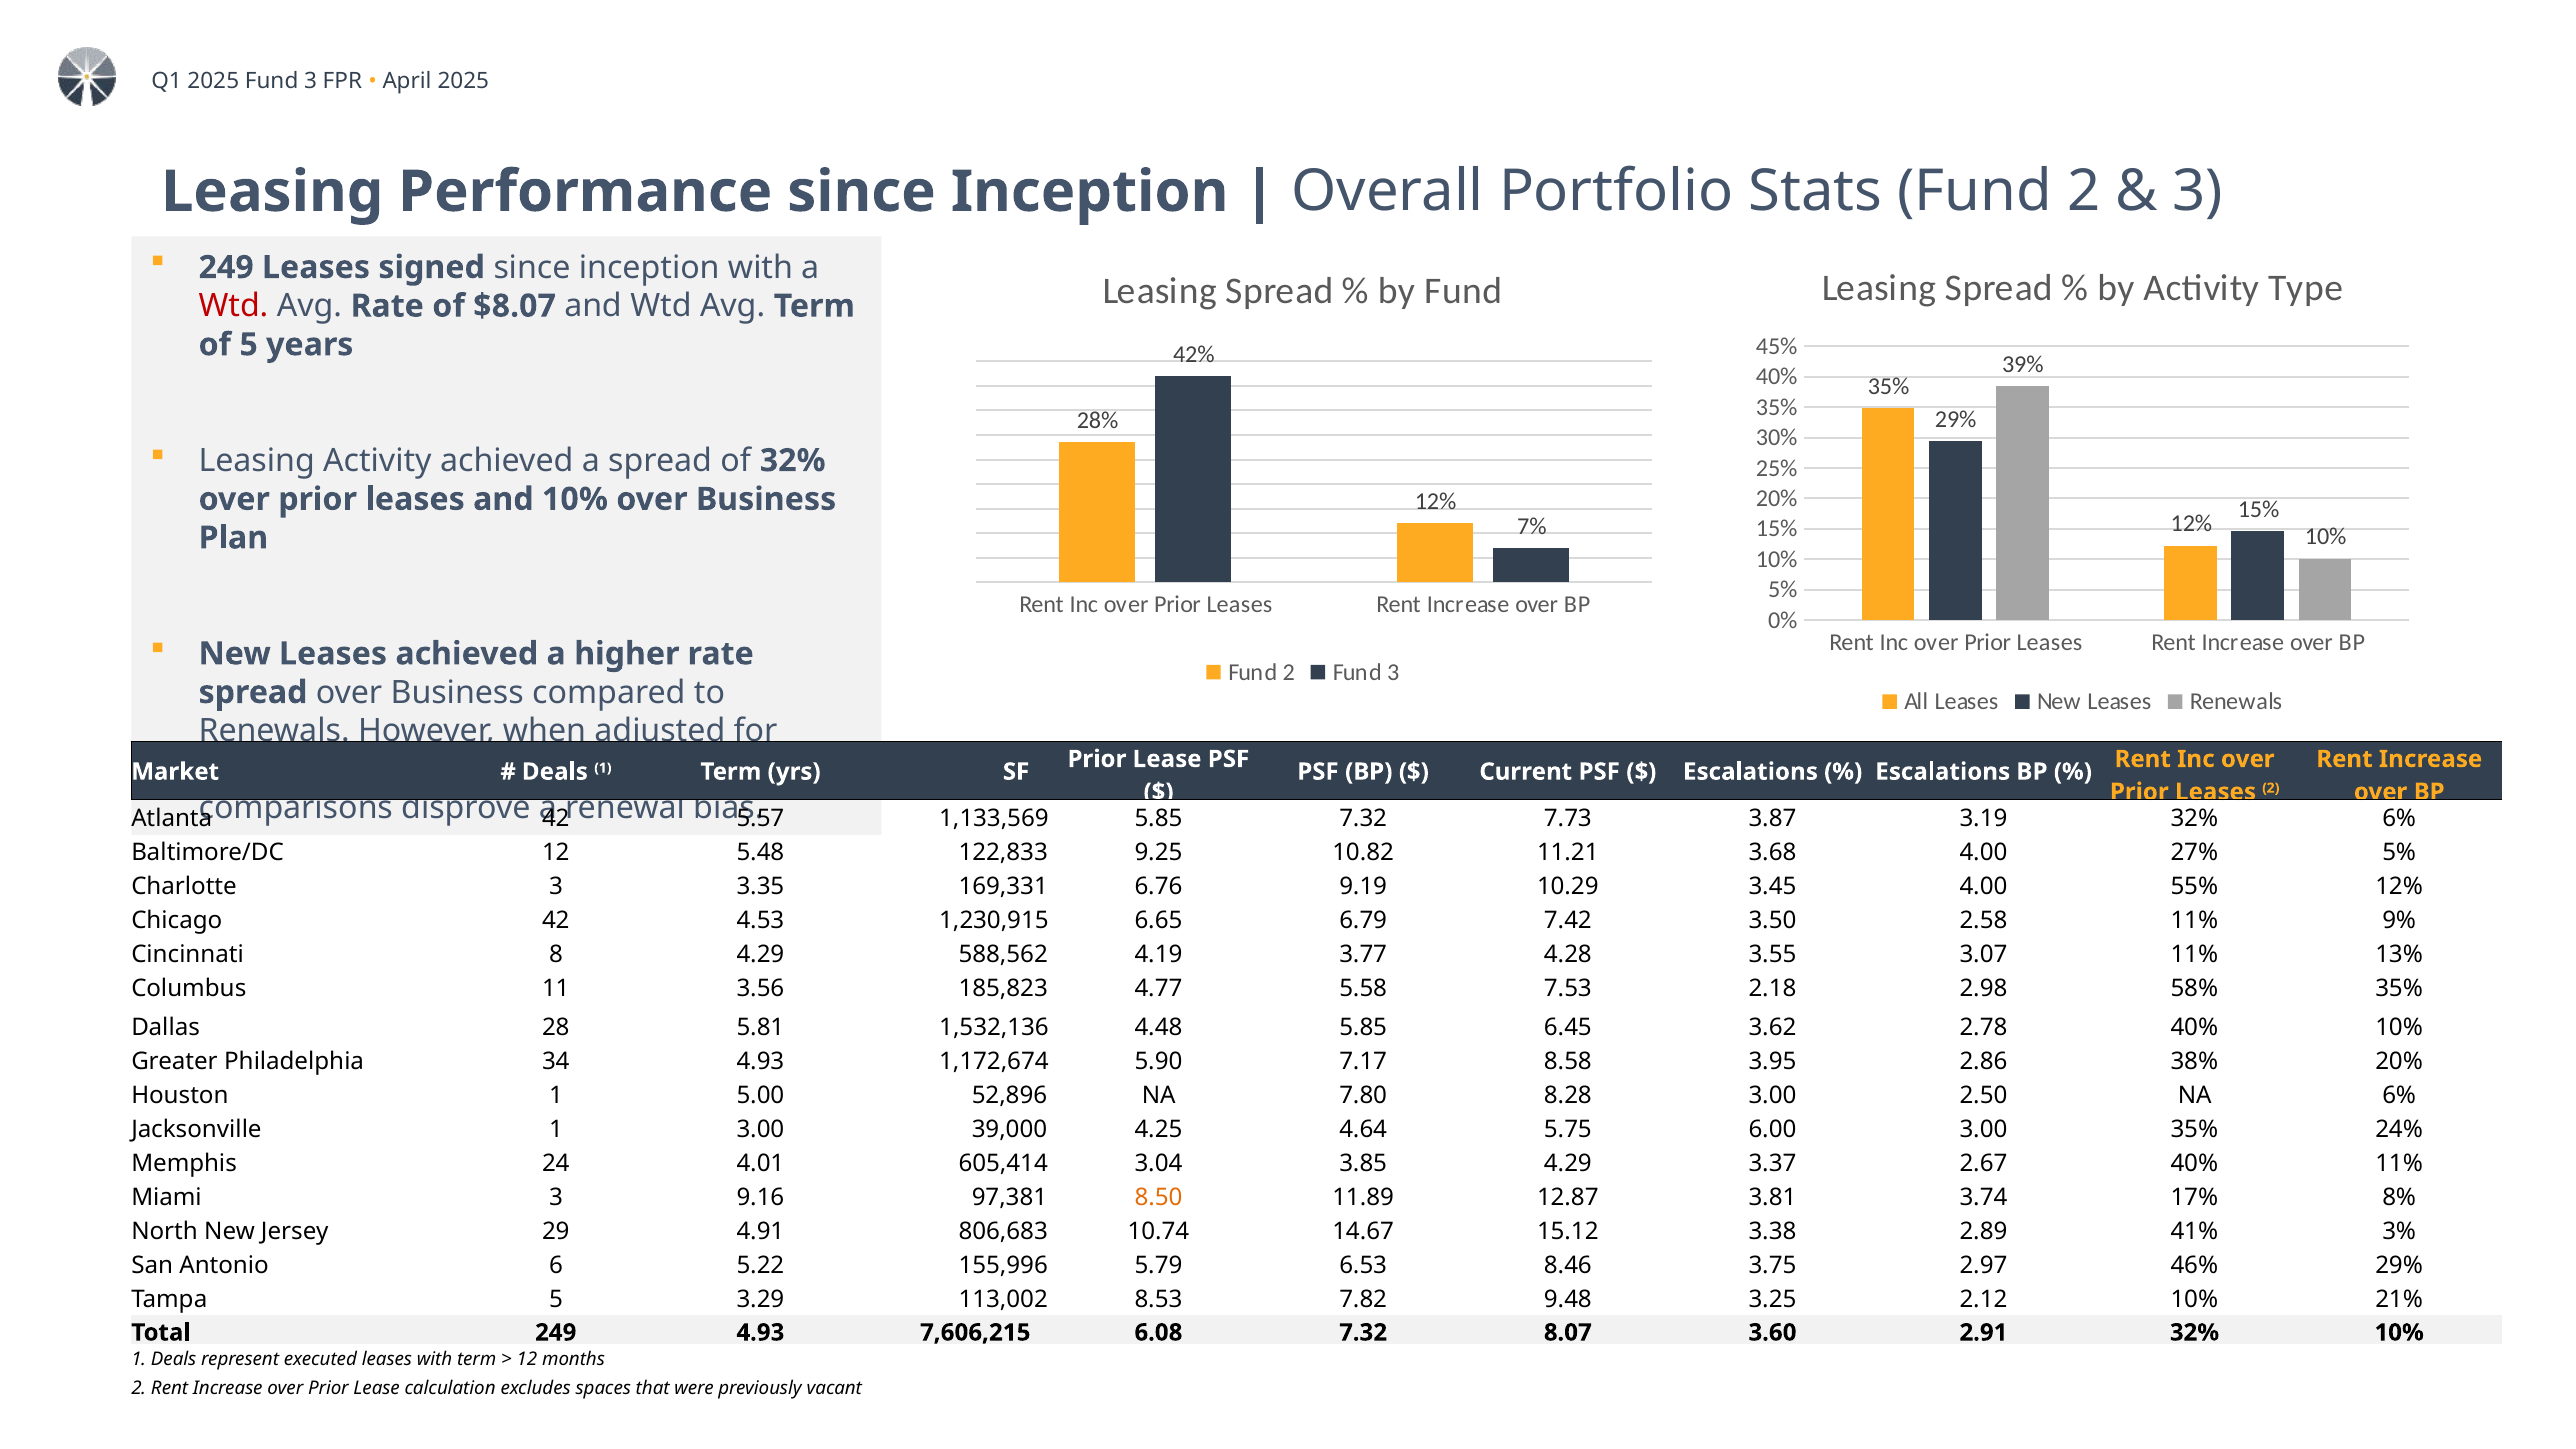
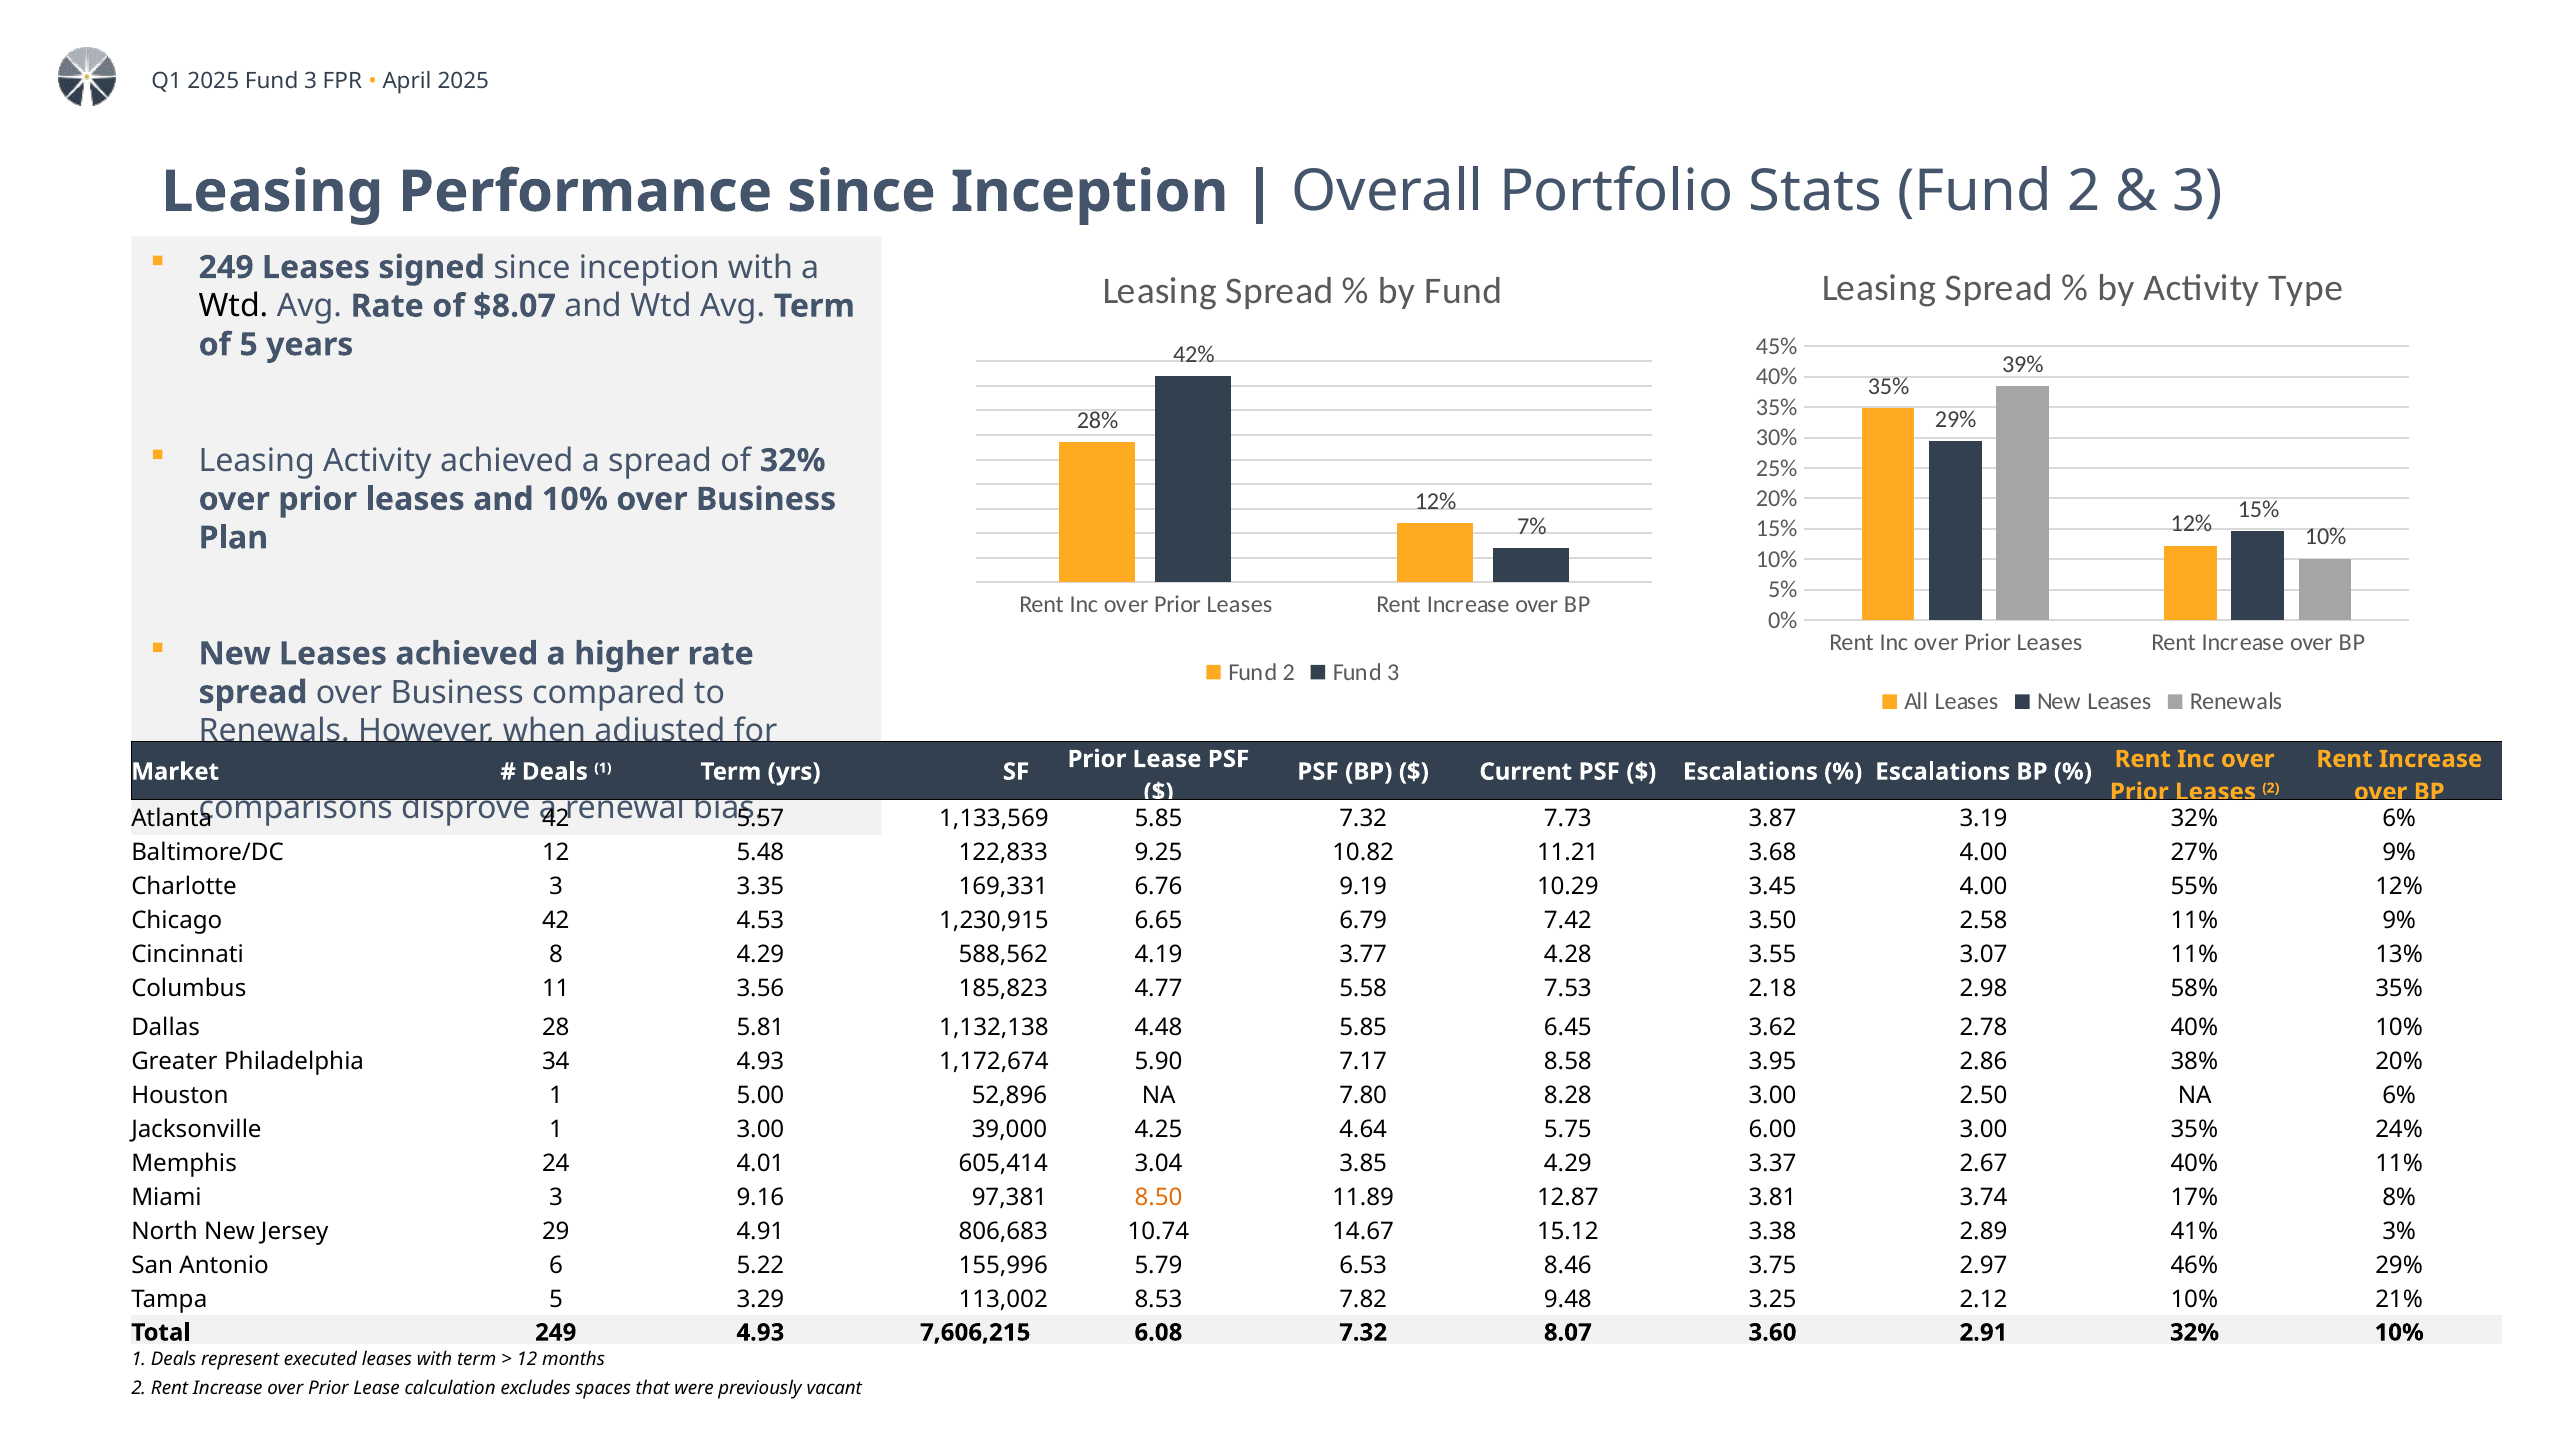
Wtd at (233, 306) colour: red -> black
27% 5%: 5% -> 9%
1,532,136: 1,532,136 -> 1,132,138
